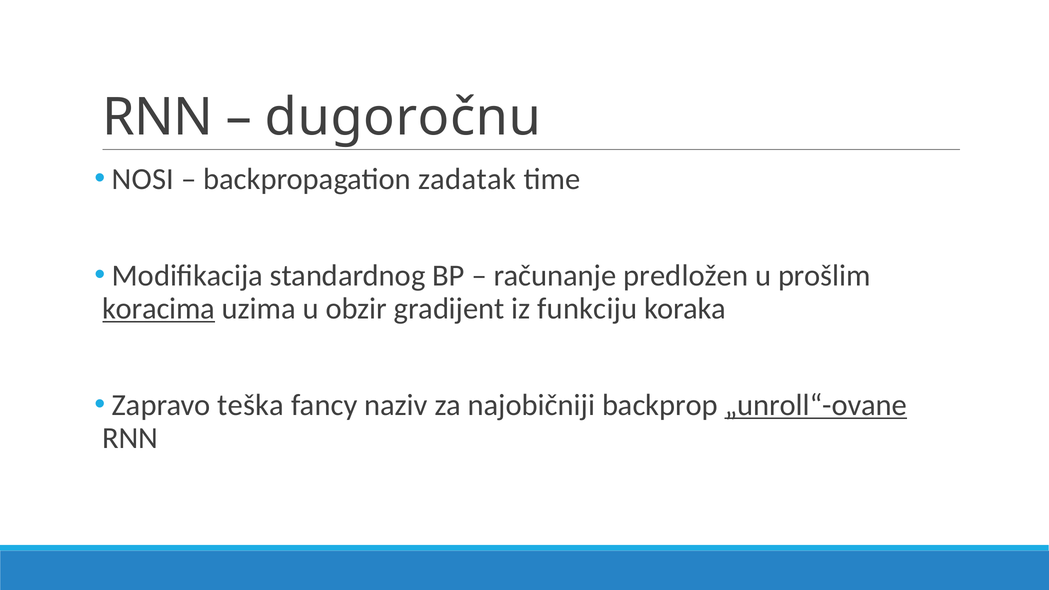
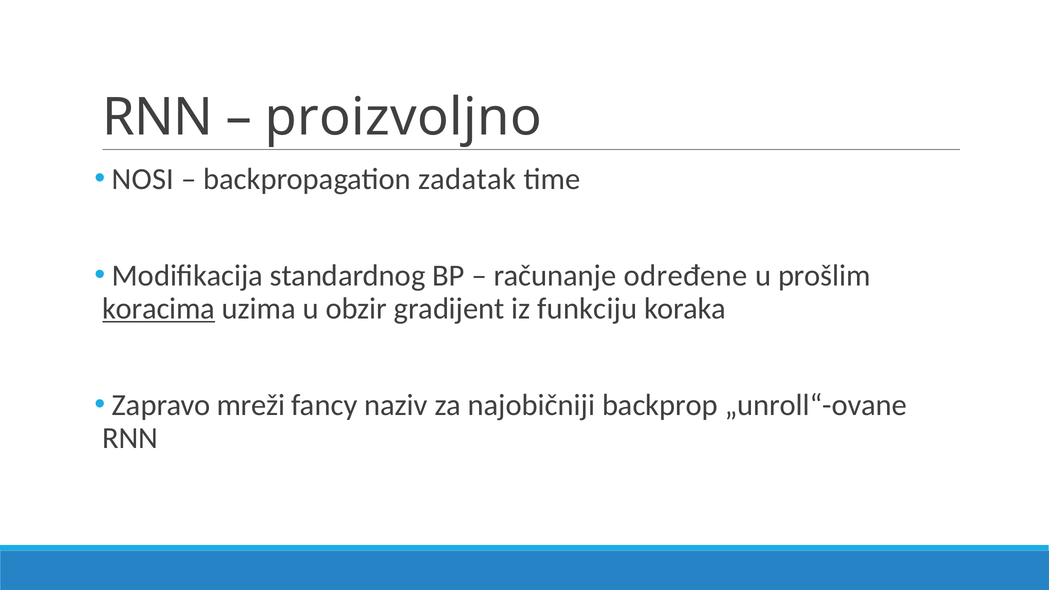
dugoročnu: dugoročnu -> proizvoljno
predložen: predložen -> određene
teška: teška -> mreži
„unroll“-ovane underline: present -> none
